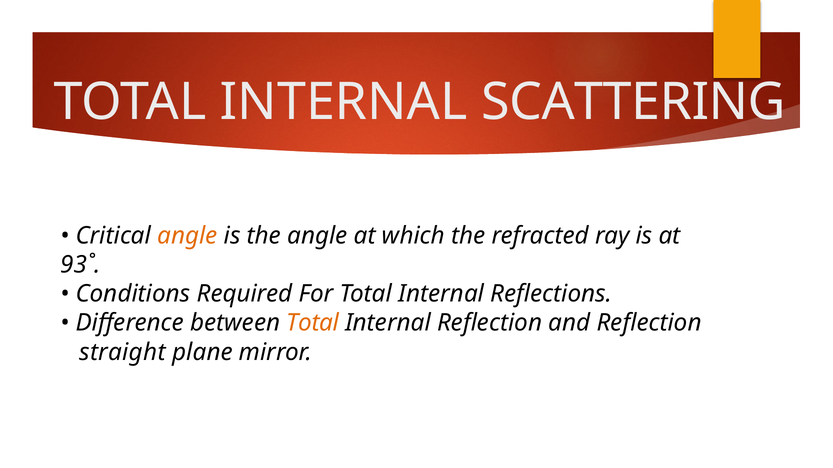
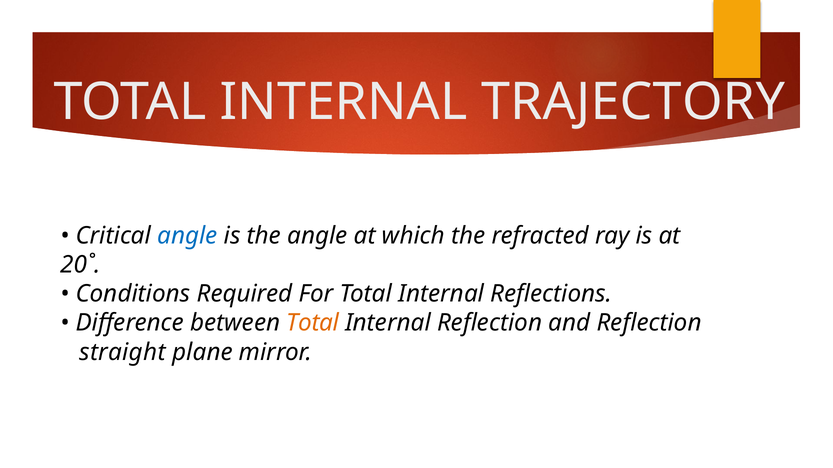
SCATTERING: SCATTERING -> TRAJECTORY
angle at (187, 236) colour: orange -> blue
93˚: 93˚ -> 20˚
